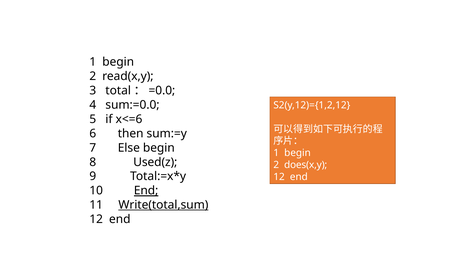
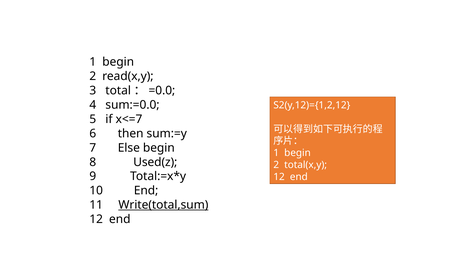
x<=6: x<=6 -> x<=7
does(x,y: does(x,y -> total(x,y
End at (146, 191) underline: present -> none
